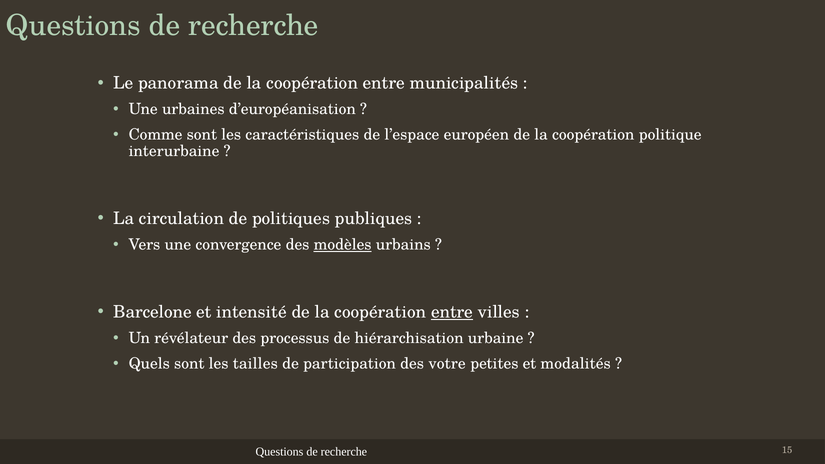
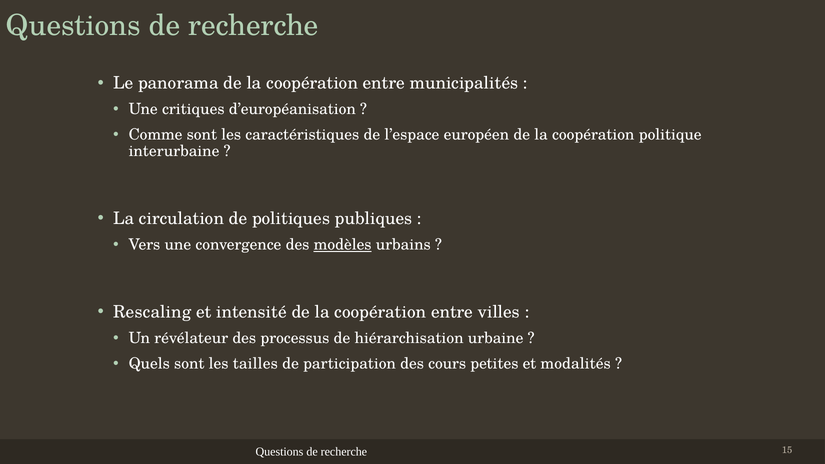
urbaines: urbaines -> critiques
Barcelone: Barcelone -> Rescaling
entre at (452, 312) underline: present -> none
votre: votre -> cours
